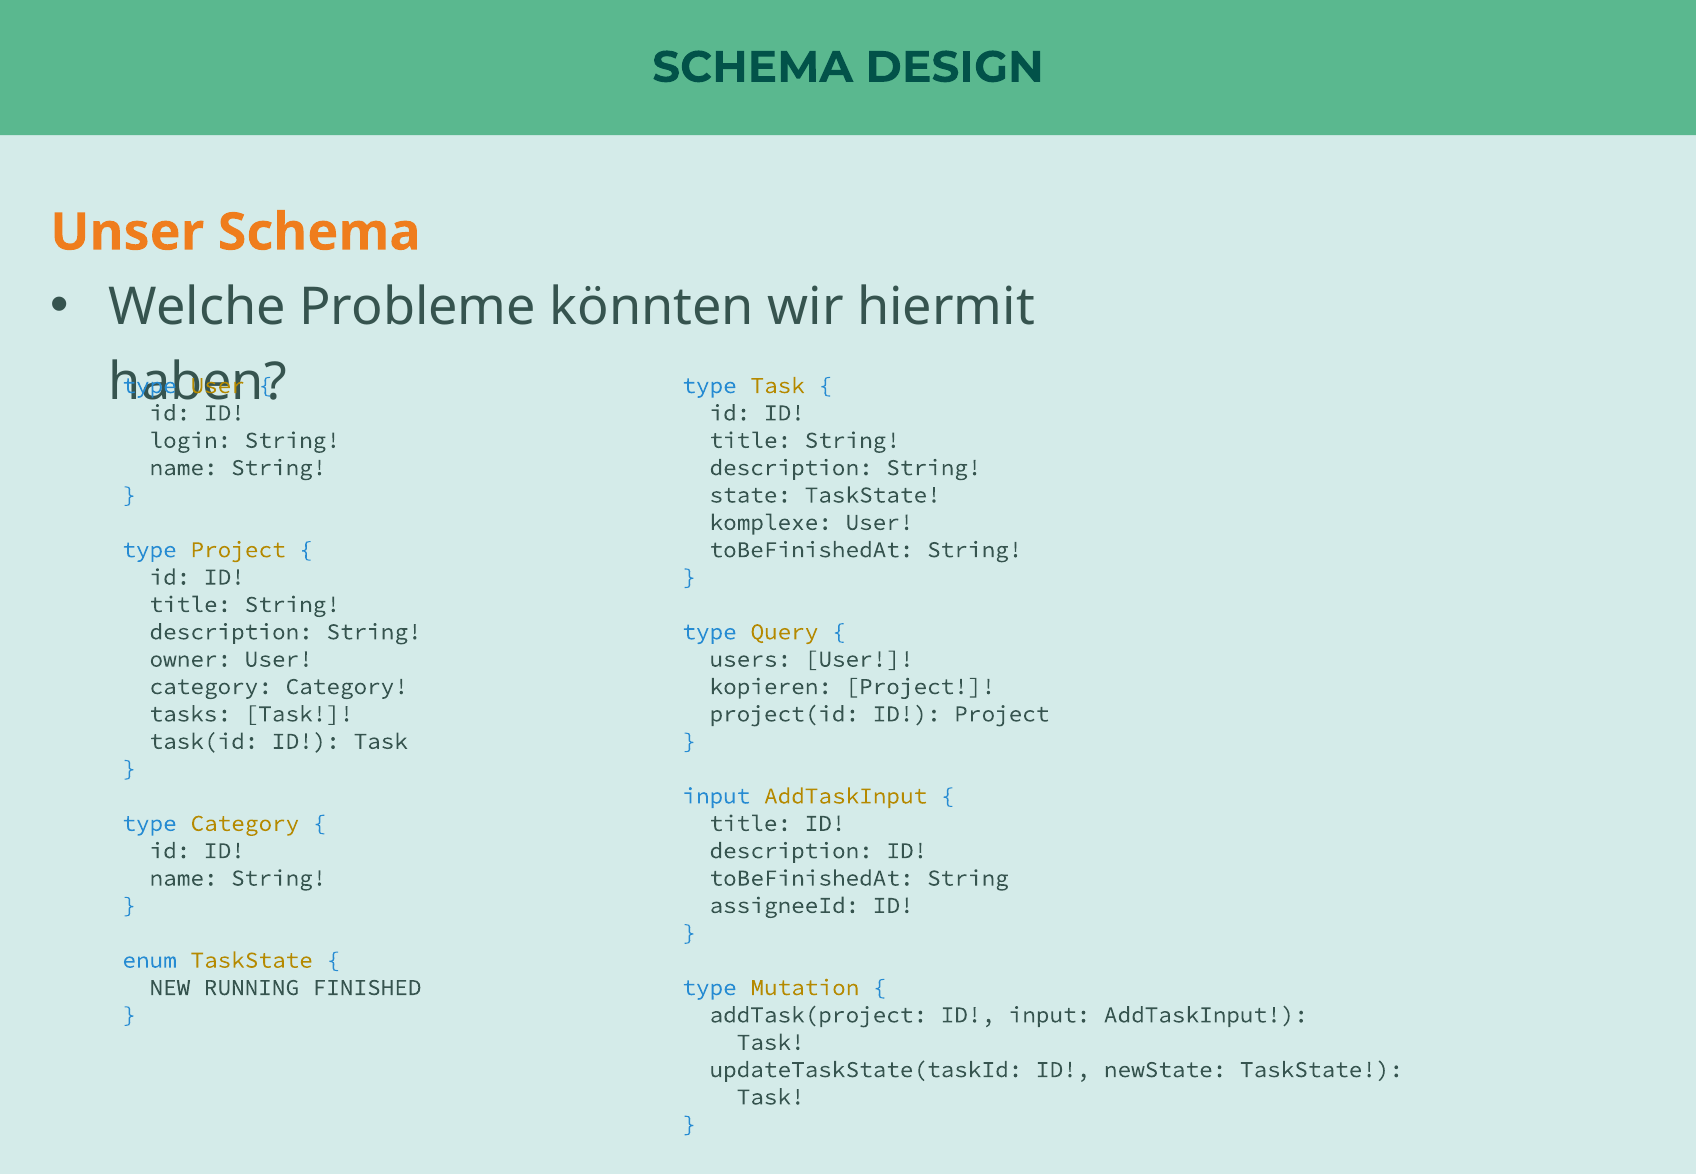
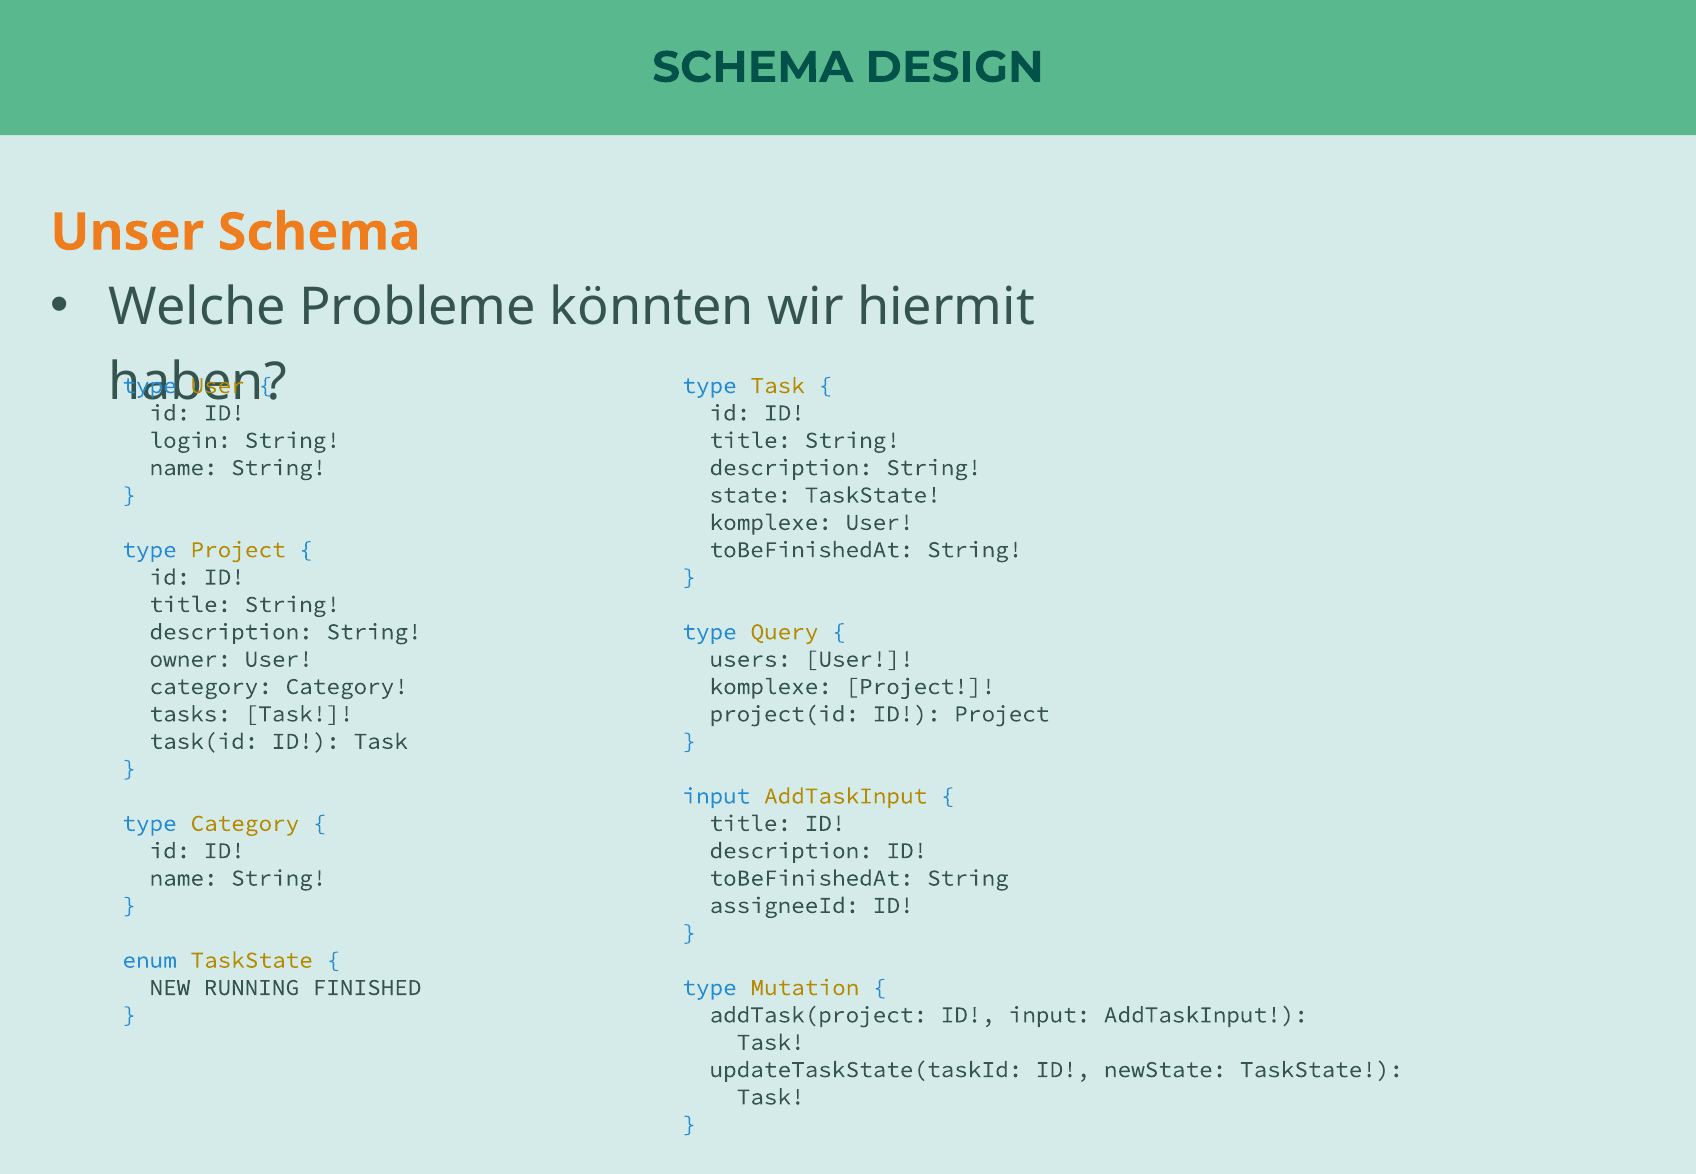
kopieren at (771, 687): kopieren -> komplexe
